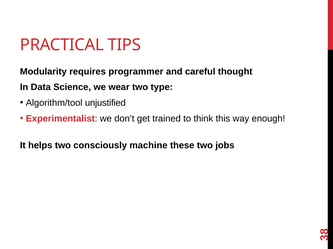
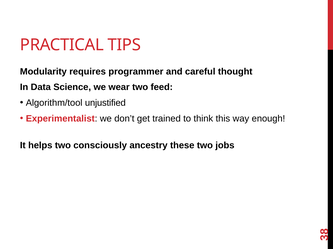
type: type -> feed
machine: machine -> ancestry
